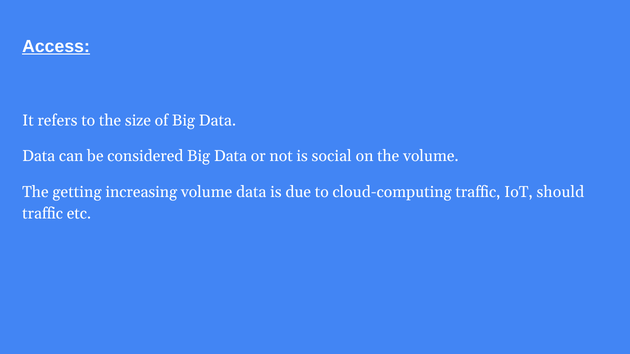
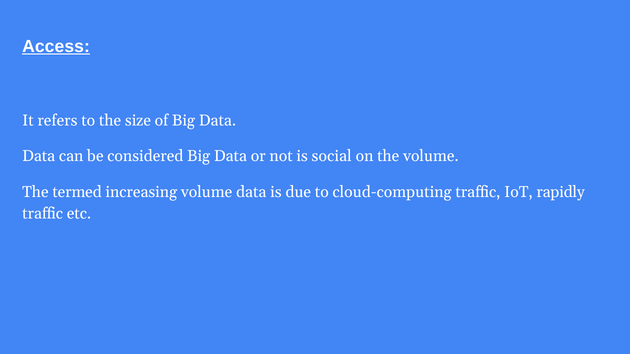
getting: getting -> termed
should: should -> rapidly
